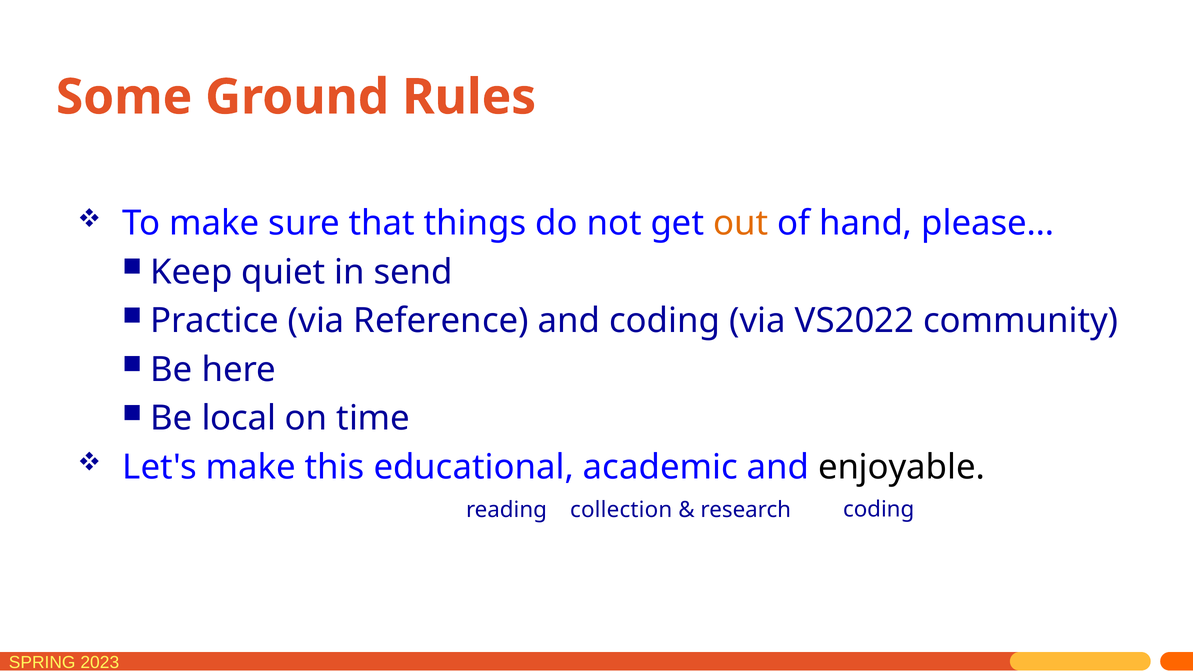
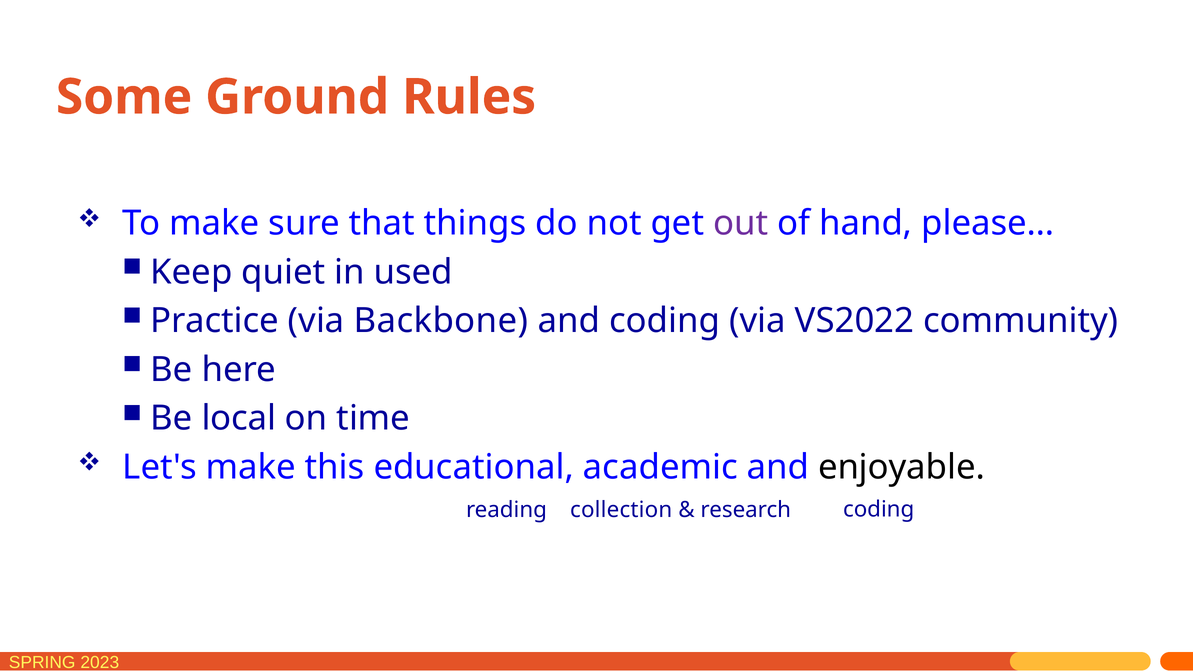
out colour: orange -> purple
send: send -> used
Reference: Reference -> Backbone
